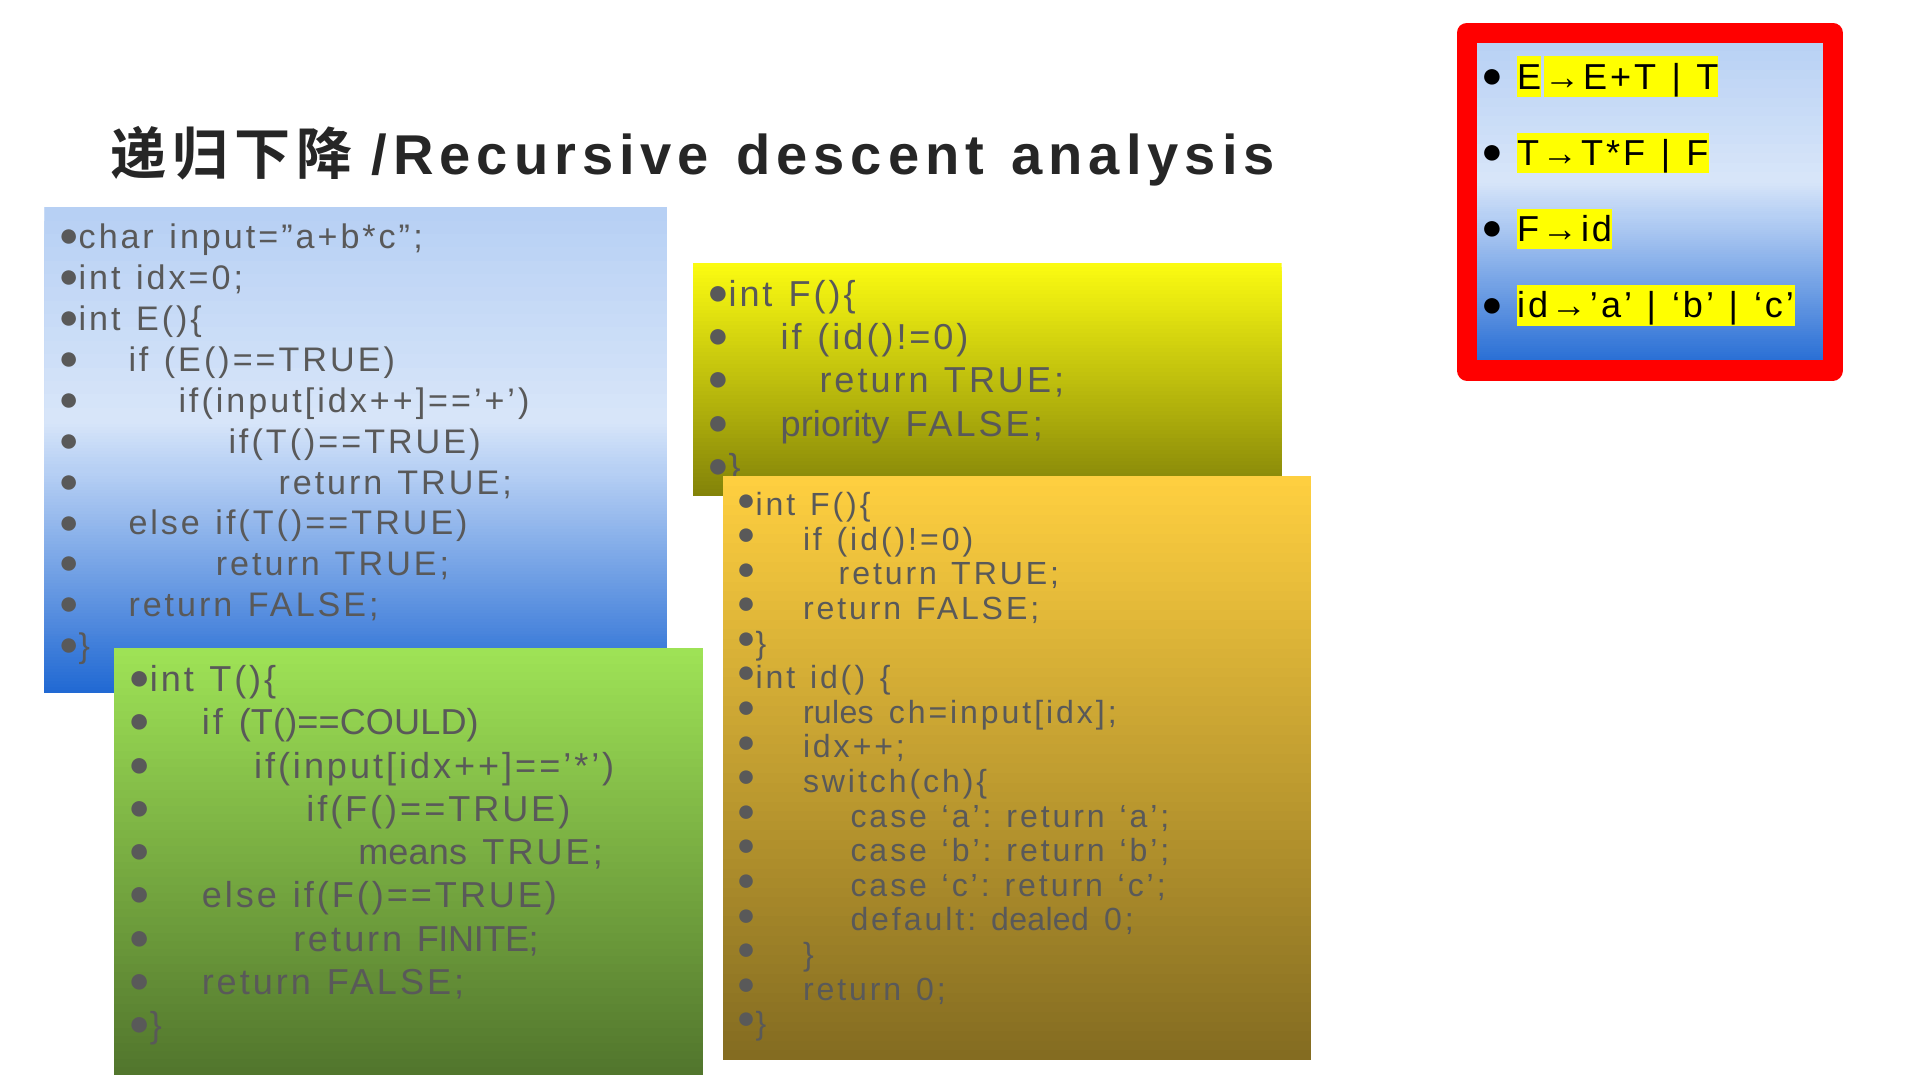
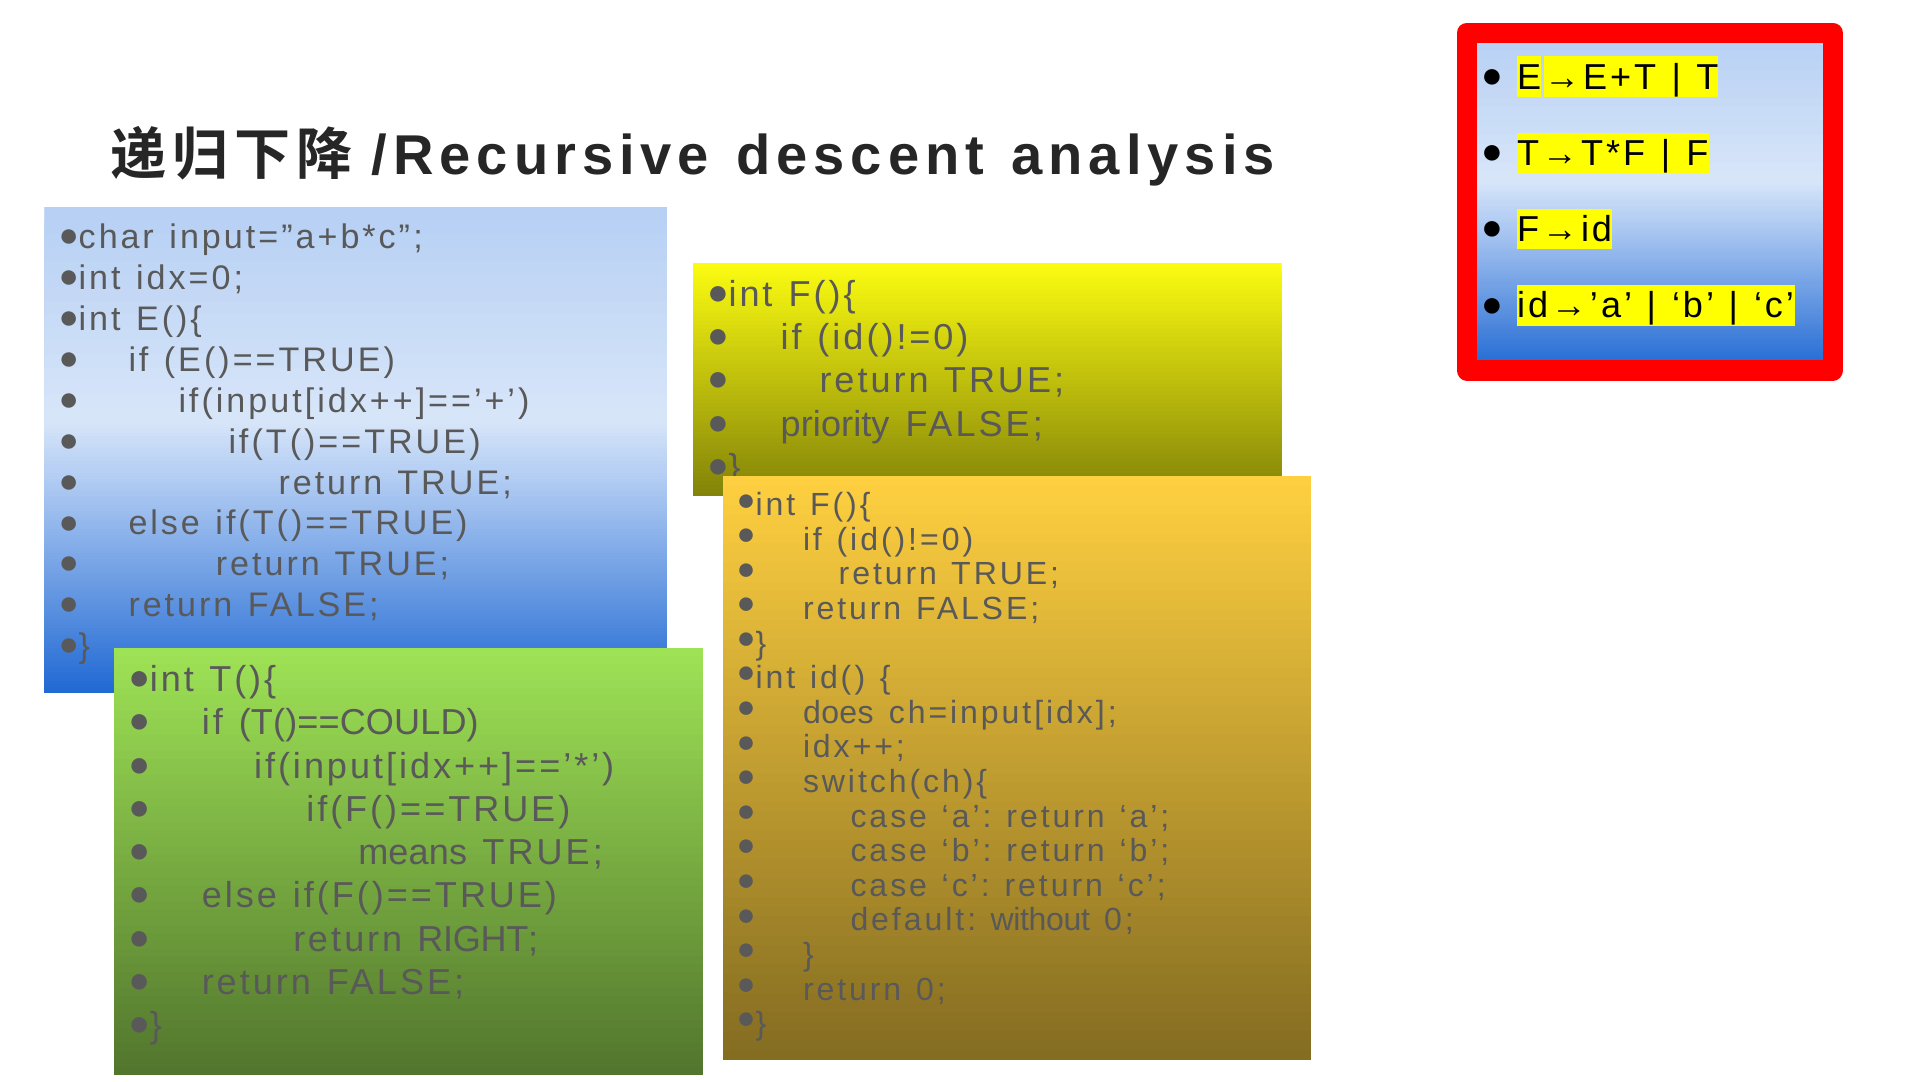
rules: rules -> does
dealed: dealed -> without
FINITE: FINITE -> RIGHT
